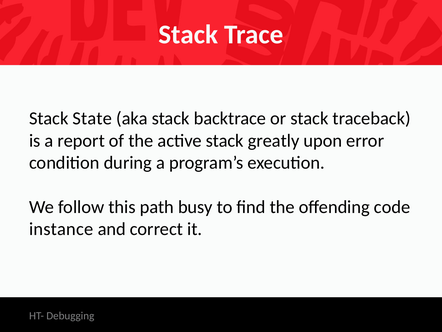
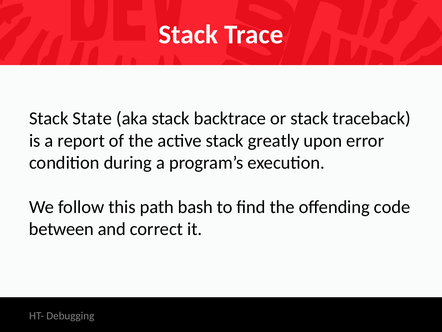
busy: busy -> bash
instance: instance -> between
